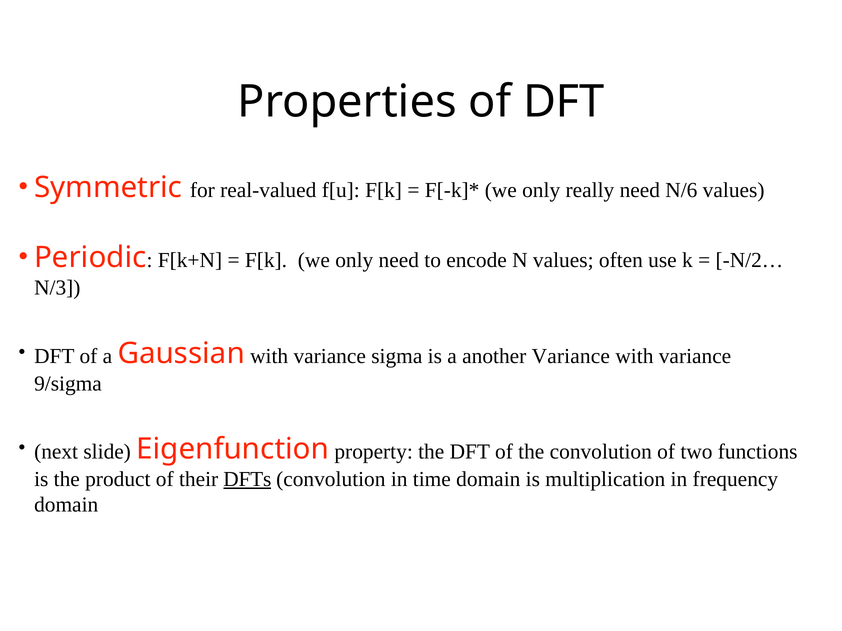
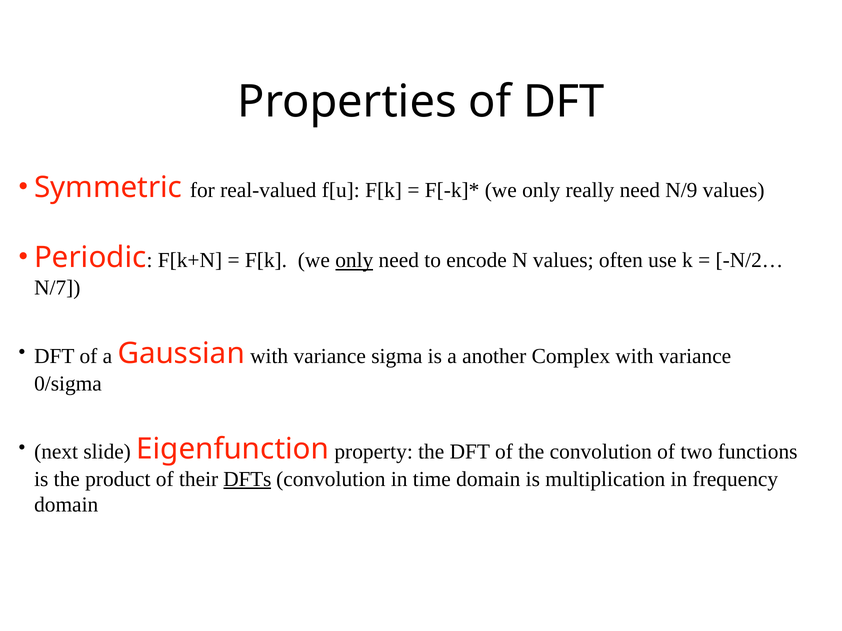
N/6: N/6 -> N/9
only at (354, 261) underline: none -> present
N/3: N/3 -> N/7
another Variance: Variance -> Complex
9/sigma: 9/sigma -> 0/sigma
